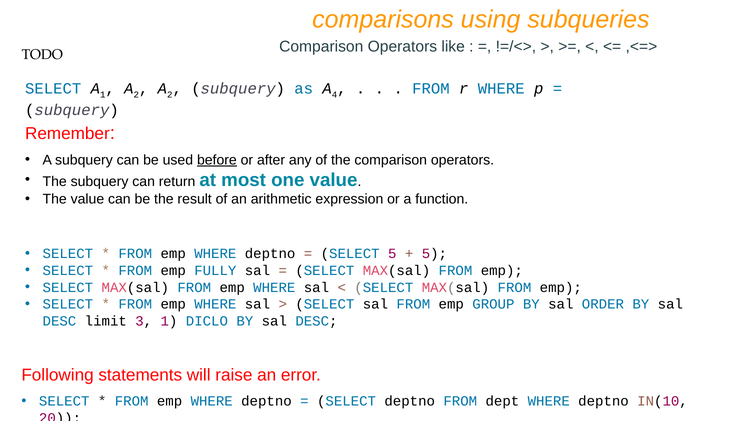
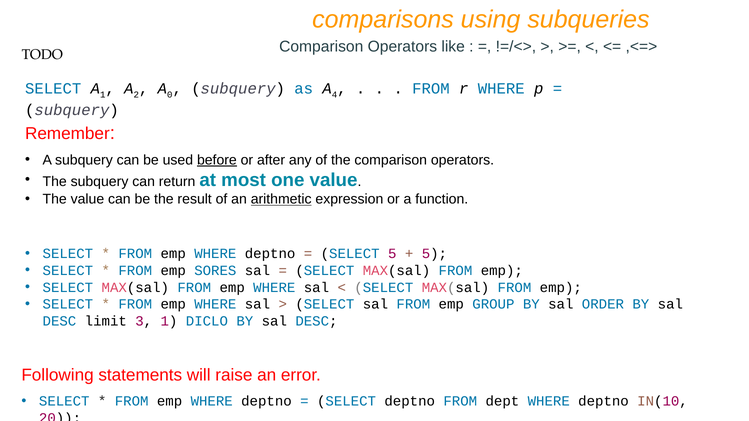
2 at (170, 95): 2 -> 0
arithmetic underline: none -> present
FULLY: FULLY -> SORES
